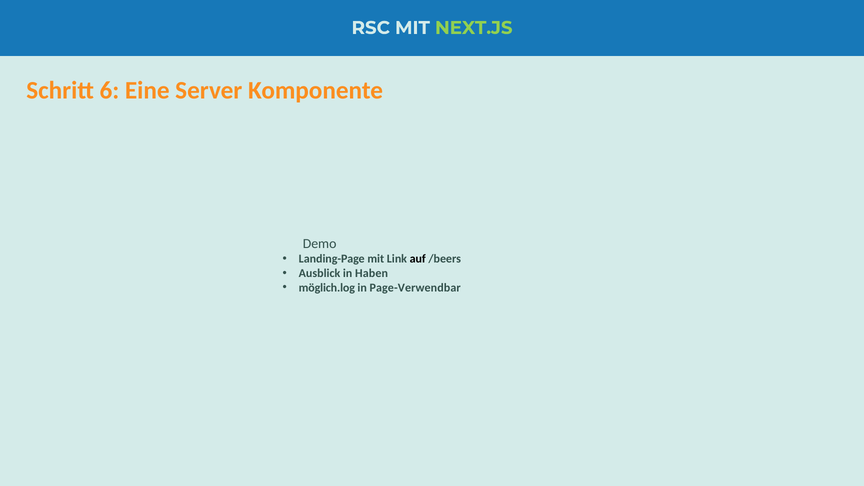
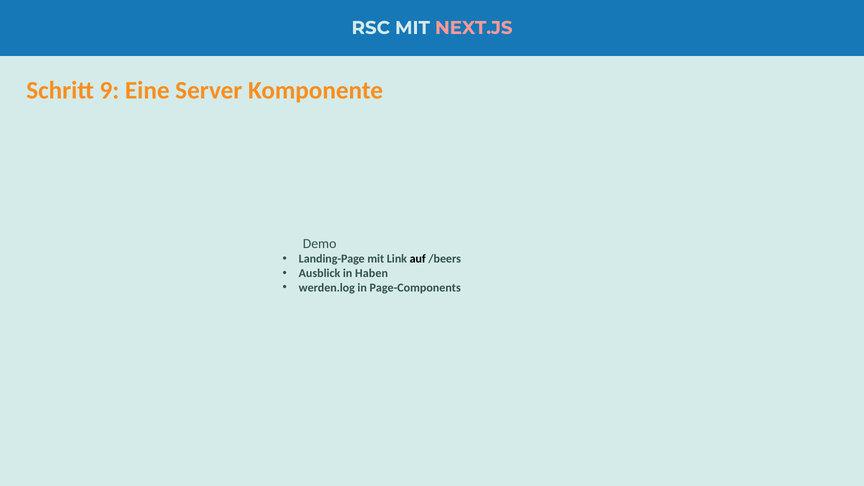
NEXT.JS colour: light green -> pink
6: 6 -> 9
möglich.log: möglich.log -> werden.log
Page-Verwendbar: Page-Verwendbar -> Page-Components
